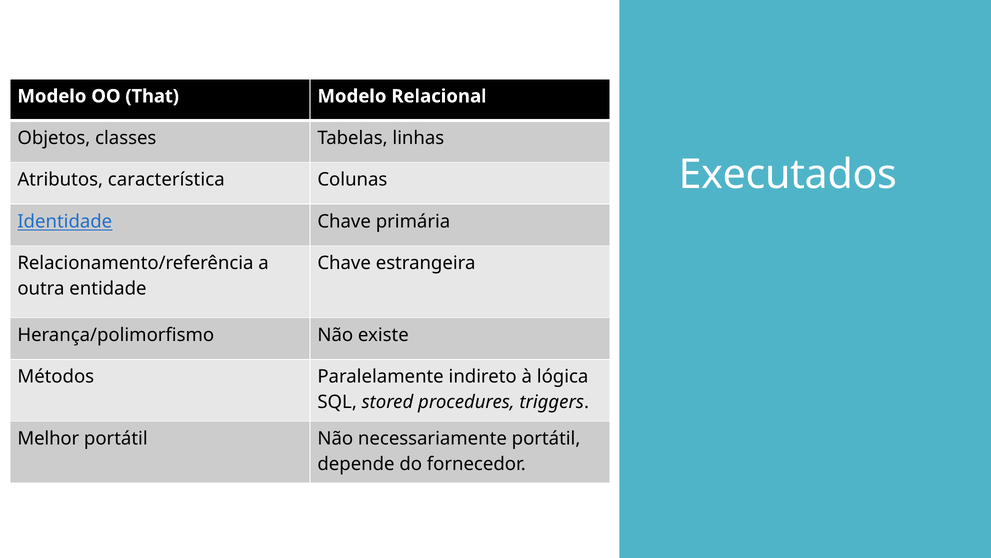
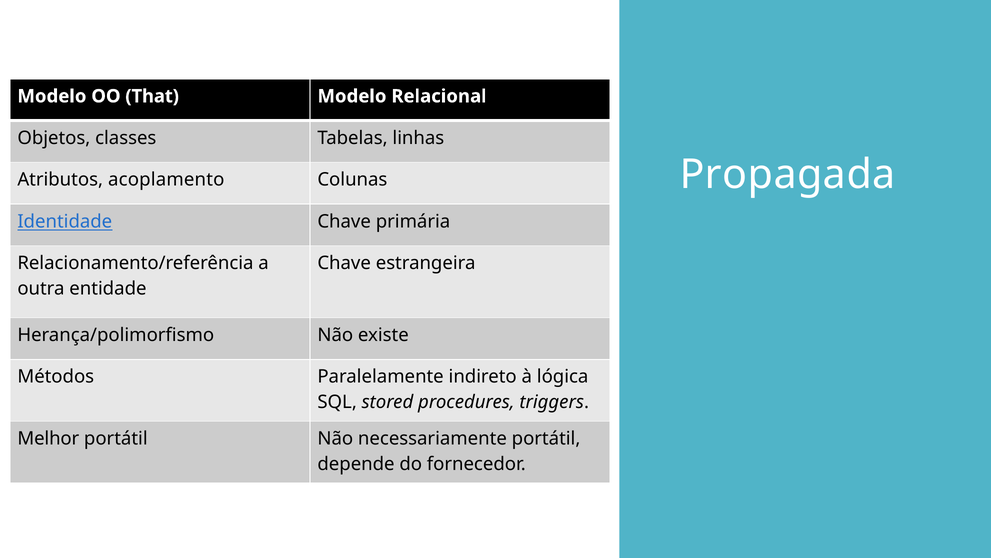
Executados: Executados -> Propagada
característica: característica -> acoplamento
